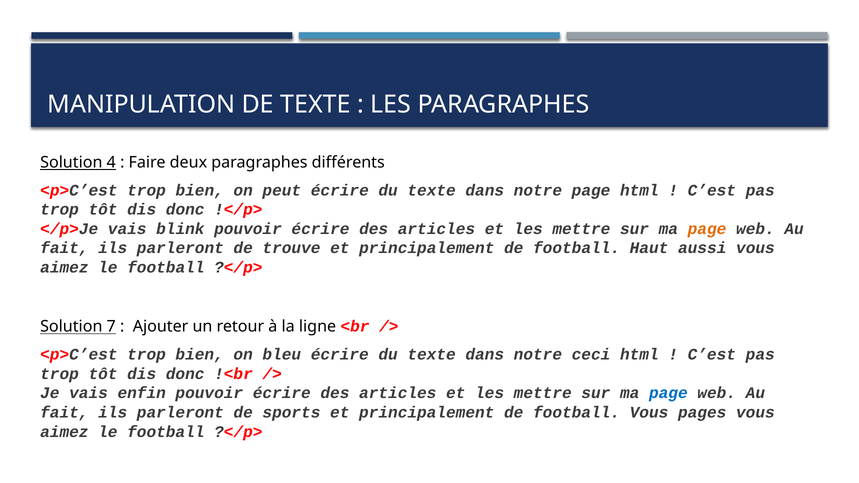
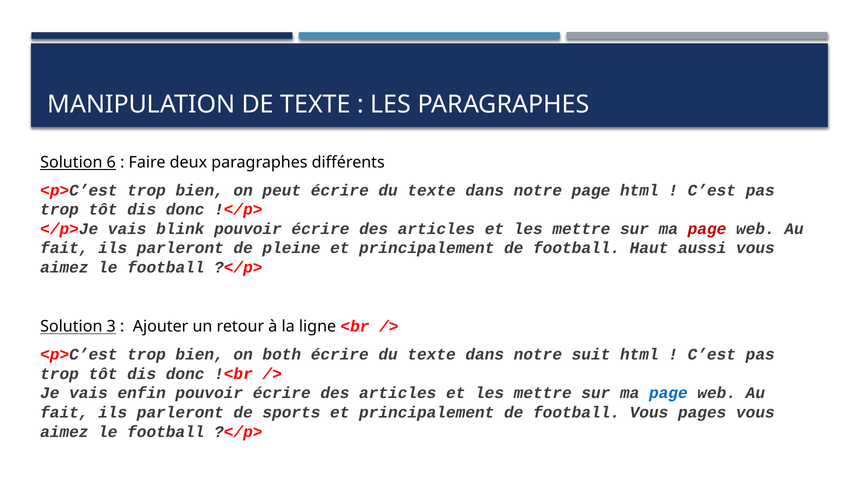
4: 4 -> 6
page at (707, 229) colour: orange -> red
trouve: trouve -> pleine
7: 7 -> 3
bleu: bleu -> both
ceci: ceci -> suit
